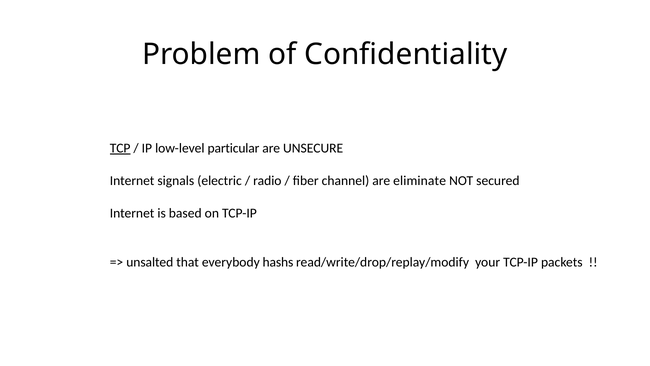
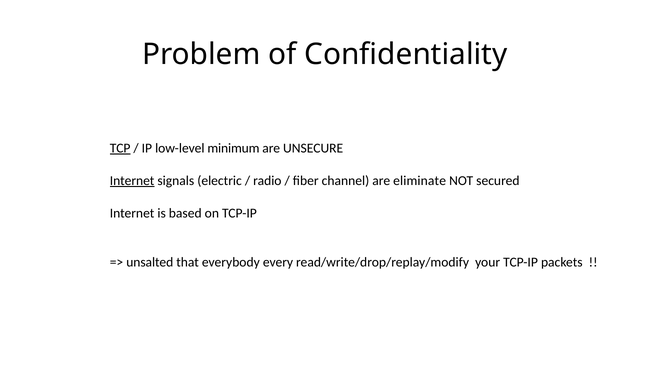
particular: particular -> minimum
Internet at (132, 181) underline: none -> present
hashs: hashs -> every
